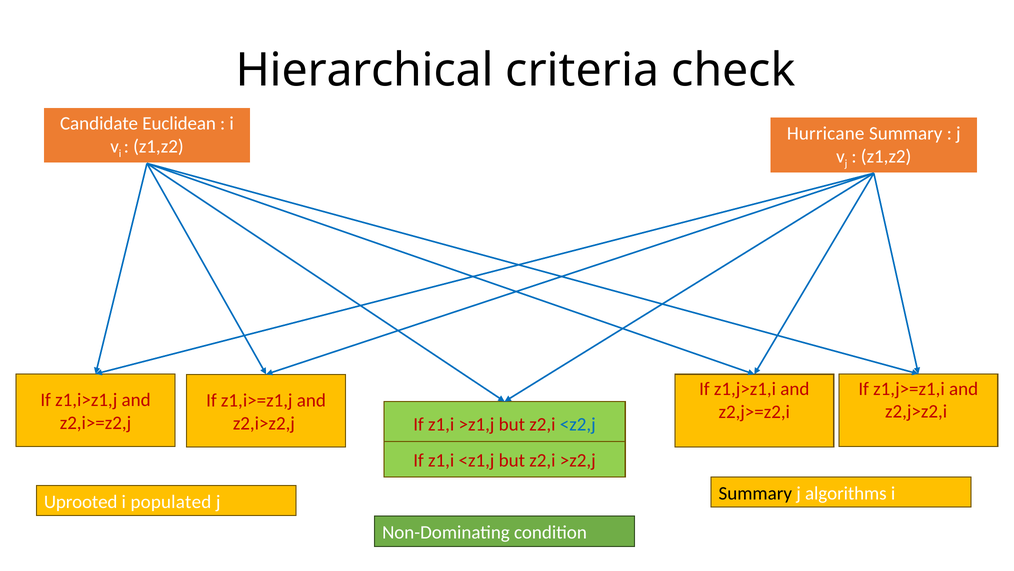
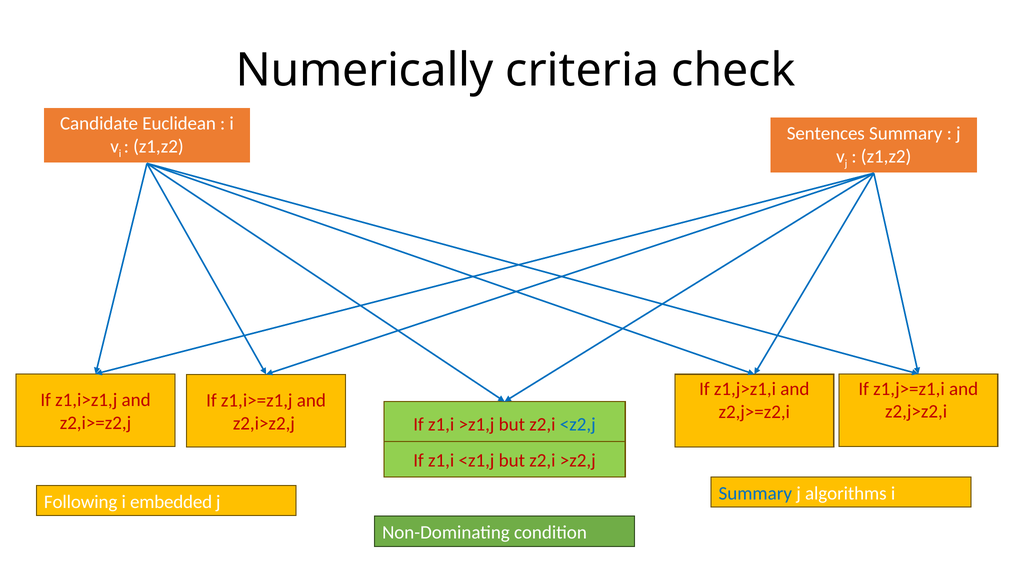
Hierarchical: Hierarchical -> Numerically
Hurricane: Hurricane -> Sentences
Summary at (755, 493) colour: black -> blue
Uprooted: Uprooted -> Following
populated: populated -> embedded
